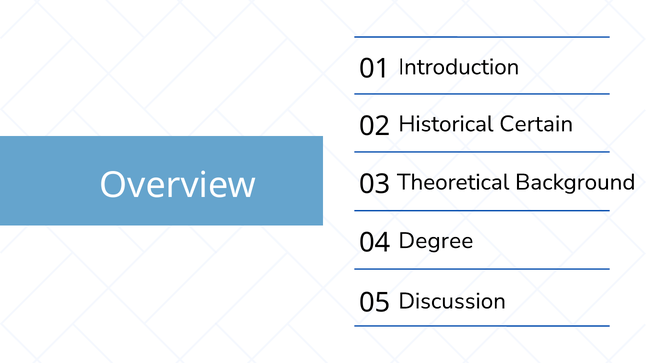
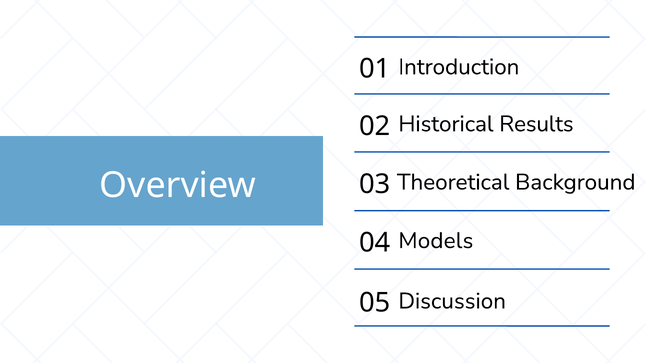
Certain: Certain -> Results
Degree: Degree -> Models
